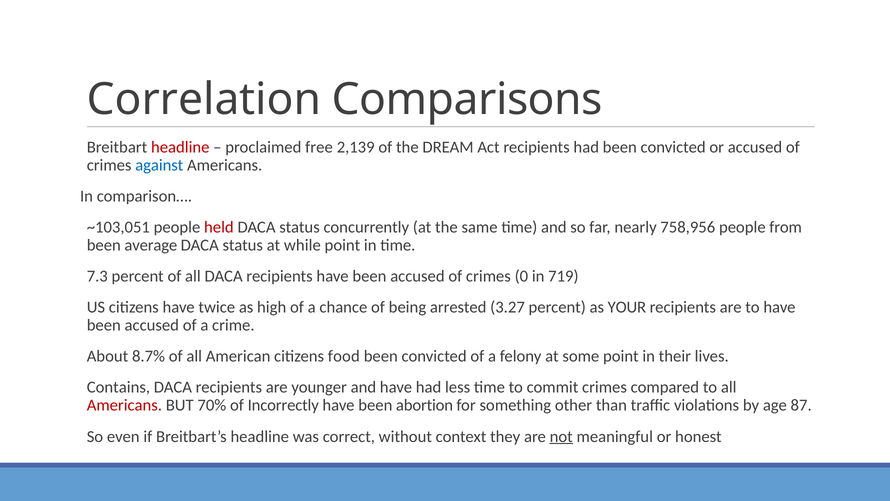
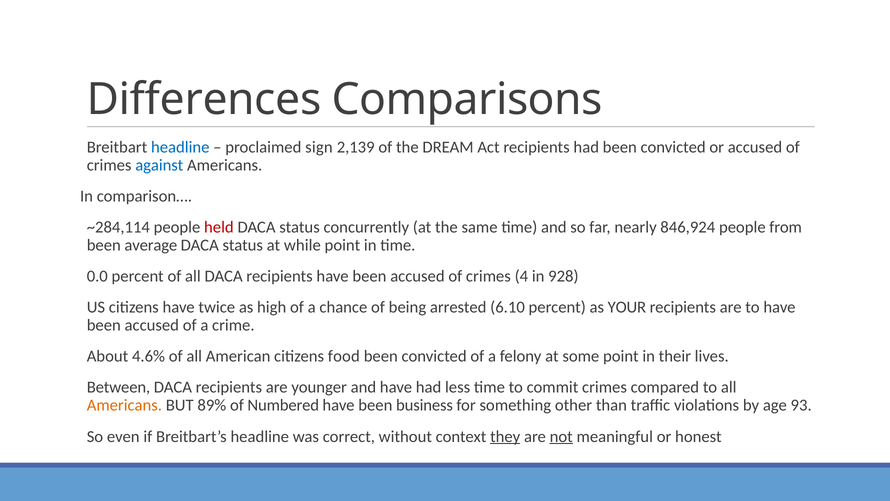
Correlation: Correlation -> Differences
headline at (180, 147) colour: red -> blue
free: free -> sign
~103,051: ~103,051 -> ~284,114
758,956: 758,956 -> 846,924
7.3: 7.3 -> 0.0
0: 0 -> 4
719: 719 -> 928
3.27: 3.27 -> 6.10
8.7%: 8.7% -> 4.6%
Contains: Contains -> Between
Americans at (124, 405) colour: red -> orange
70%: 70% -> 89%
Incorrectly: Incorrectly -> Numbered
abortion: abortion -> business
87: 87 -> 93
they underline: none -> present
